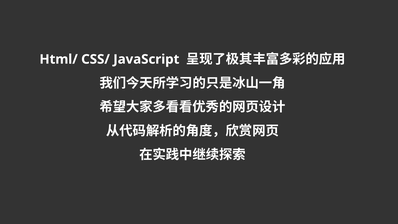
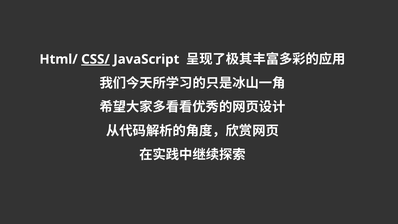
CSS/ underline: none -> present
